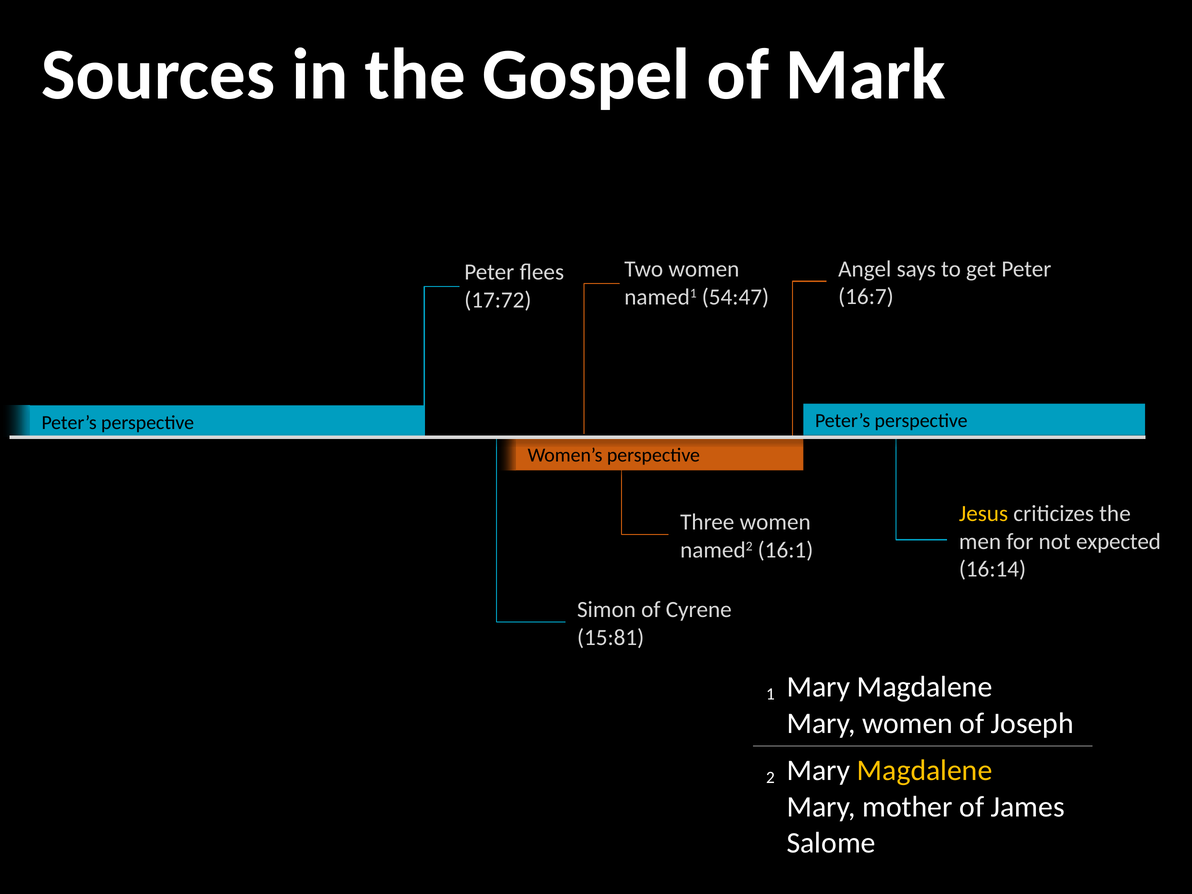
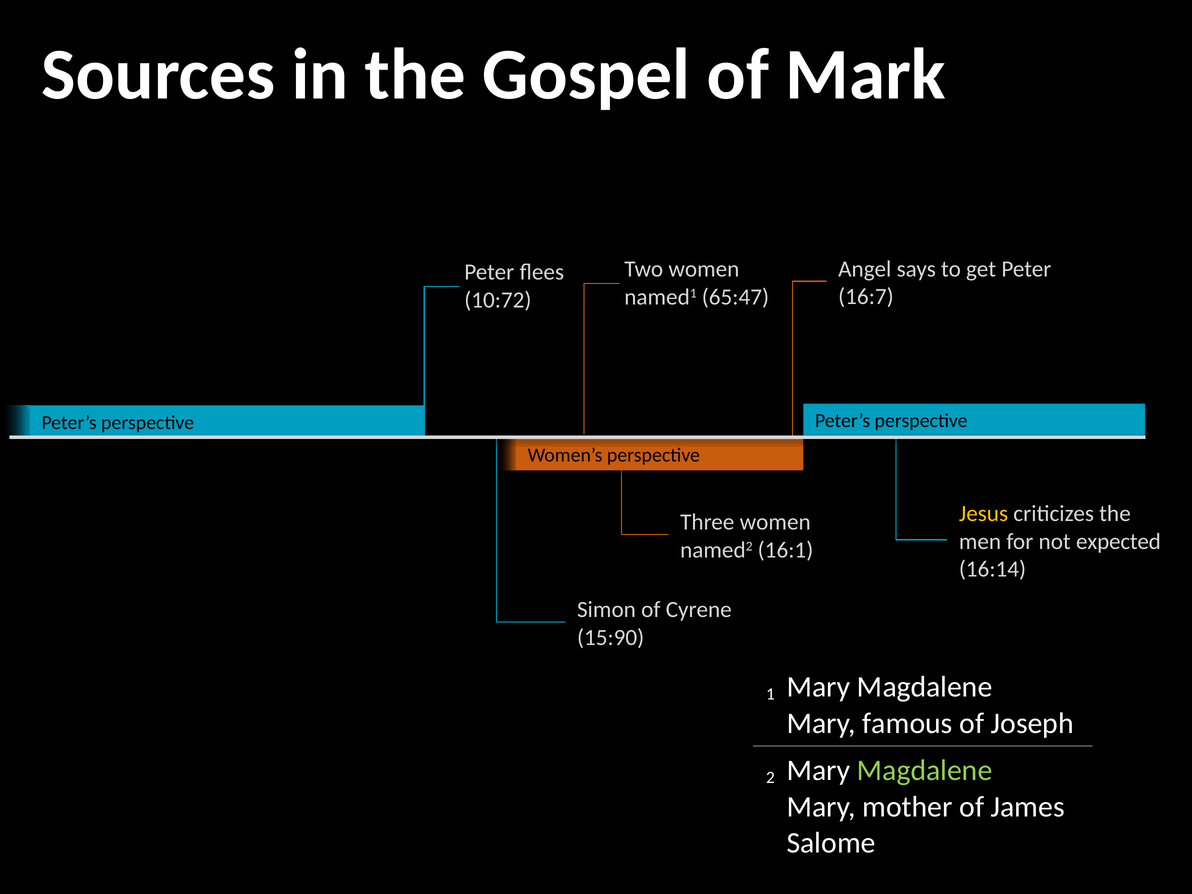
54:47: 54:47 -> 65:47
17:72: 17:72 -> 10:72
15:81: 15:81 -> 15:90
Mary women: women -> famous
Magdalene at (925, 770) colour: yellow -> light green
